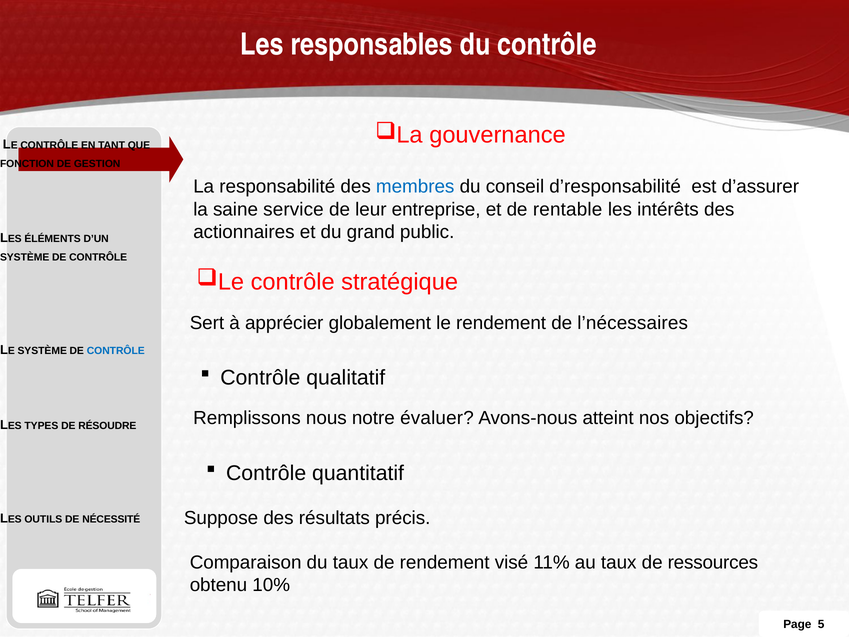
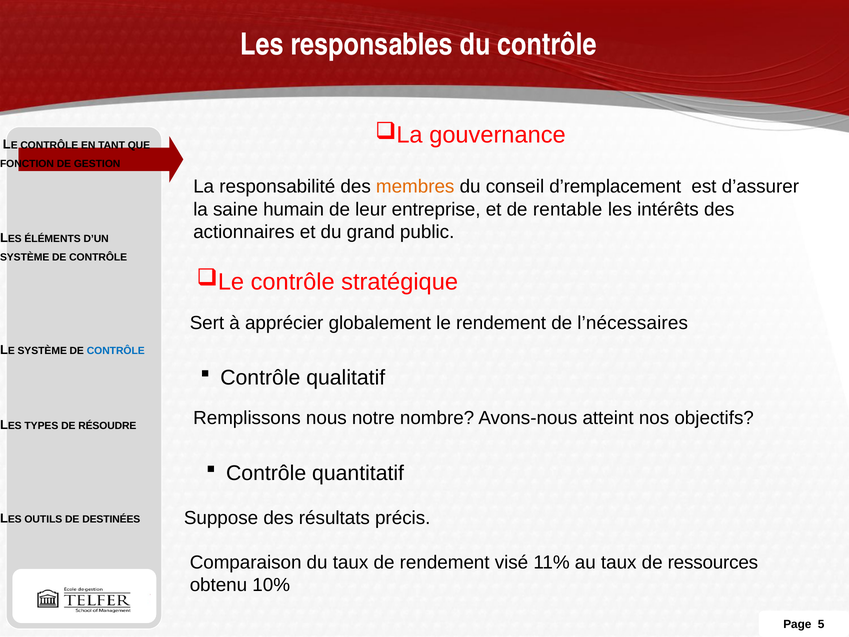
membres colour: blue -> orange
d’responsabilité: d’responsabilité -> d’remplacement
service: service -> humain
évaluer: évaluer -> nombre
NÉCESSITÉ: NÉCESSITÉ -> DESTINÉES
